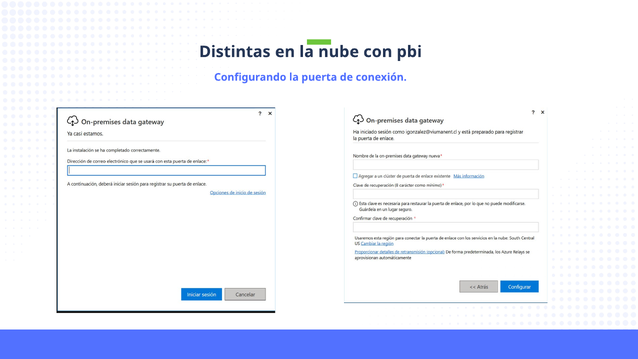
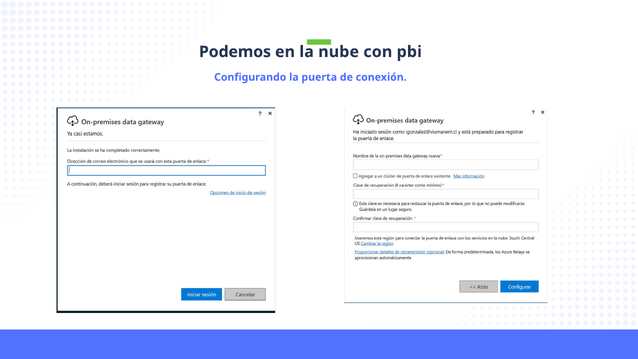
Distintas: Distintas -> Podemos
